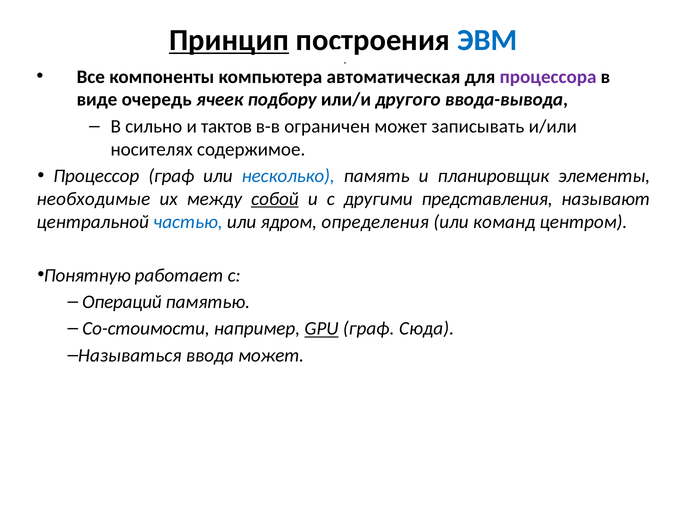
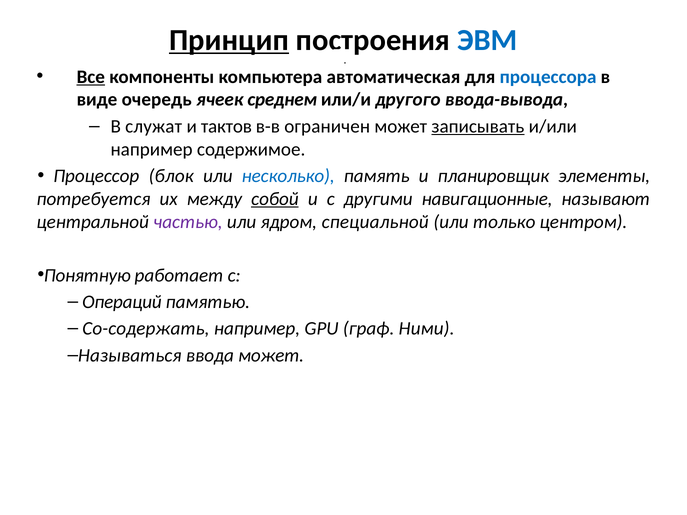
Все underline: none -> present
процессора colour: purple -> blue
подбору: подбору -> среднем
сильно: сильно -> служат
записывать underline: none -> present
носителях at (152, 149): носителях -> например
Процессор граф: граф -> блок
необходимые: необходимые -> потребуется
представления: представления -> навигационные
частью colour: blue -> purple
определения: определения -> специальной
команд: команд -> только
Со-стоимости: Со-стоимости -> Со-содержать
GPU underline: present -> none
Сюда: Сюда -> Ними
